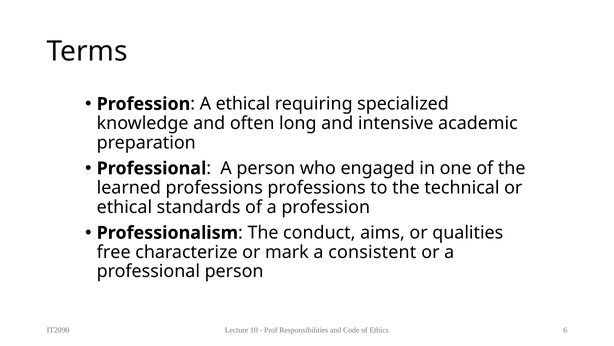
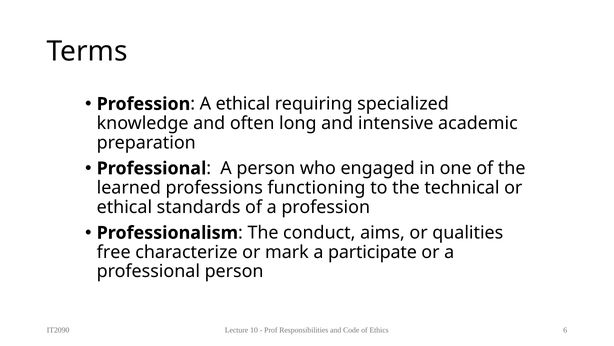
professions professions: professions -> functioning
consistent: consistent -> participate
